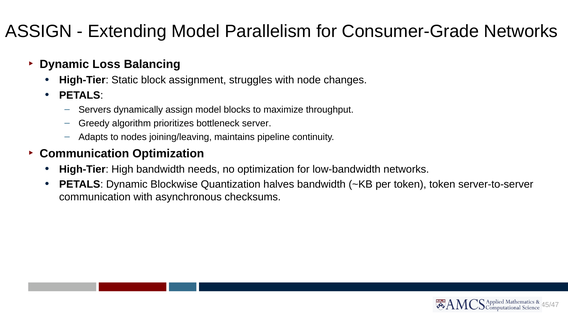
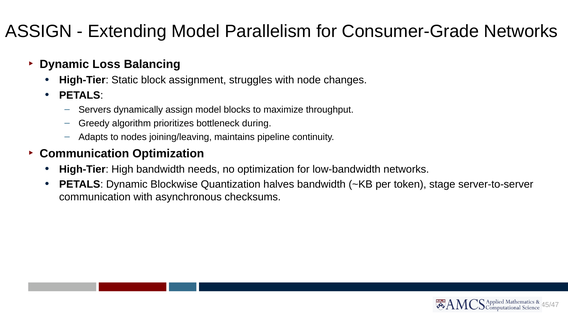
server: server -> during
token token: token -> stage
